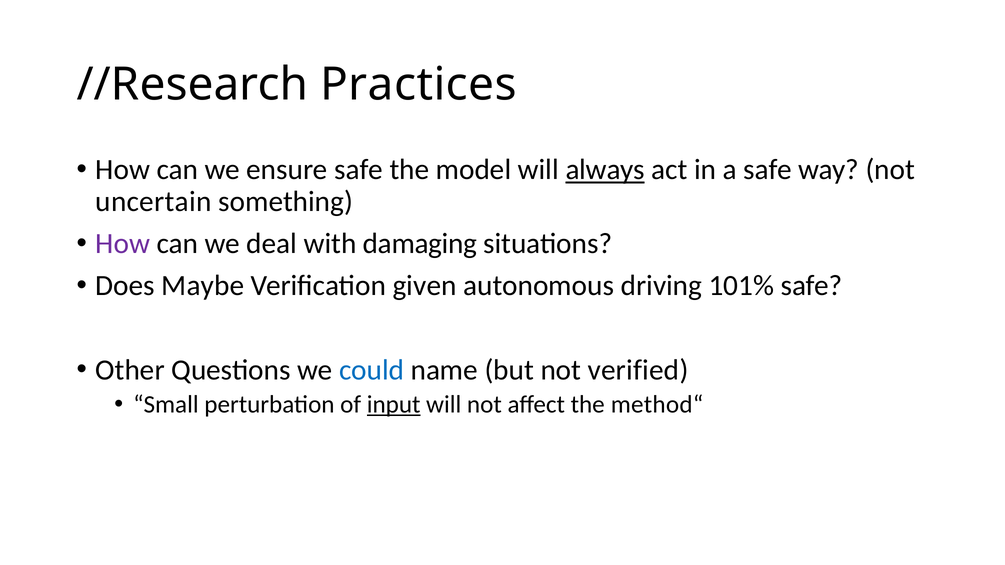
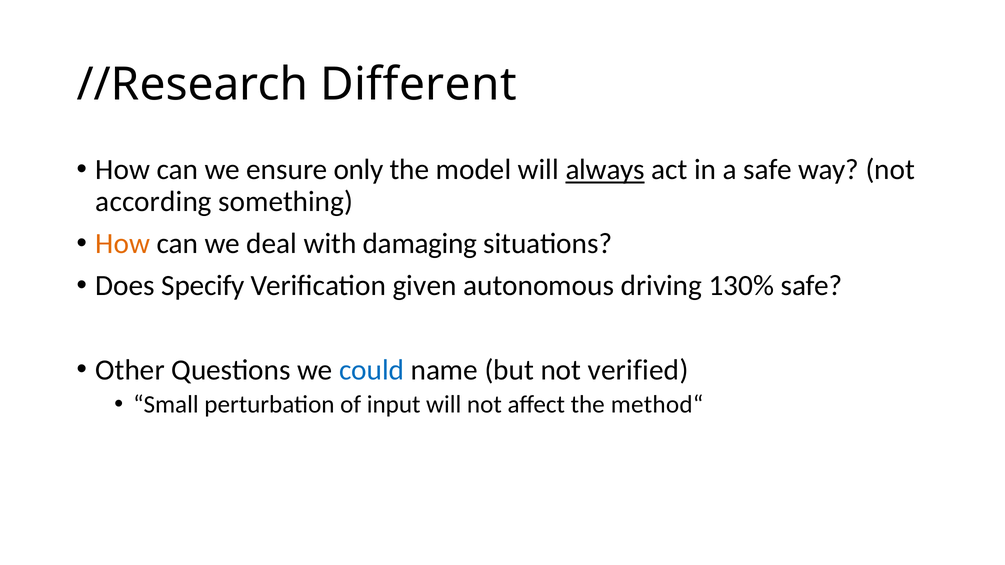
Practices: Practices -> Different
ensure safe: safe -> only
uncertain: uncertain -> according
How at (123, 244) colour: purple -> orange
Maybe: Maybe -> Specify
101%: 101% -> 130%
input underline: present -> none
